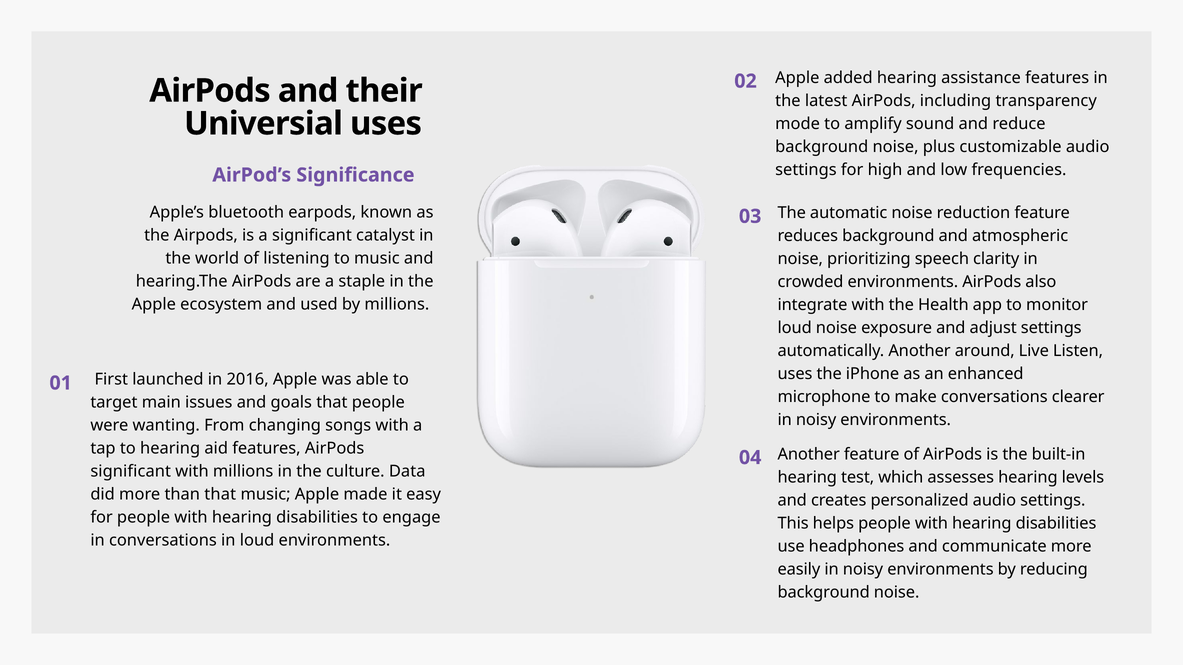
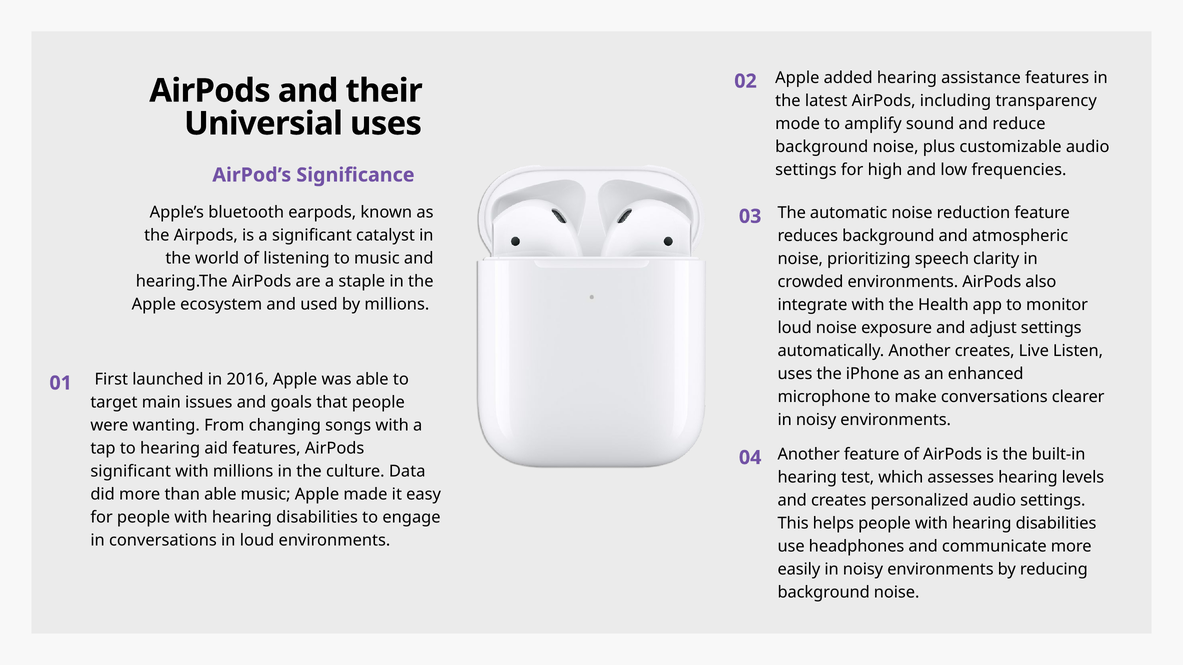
Another around: around -> creates
than that: that -> able
